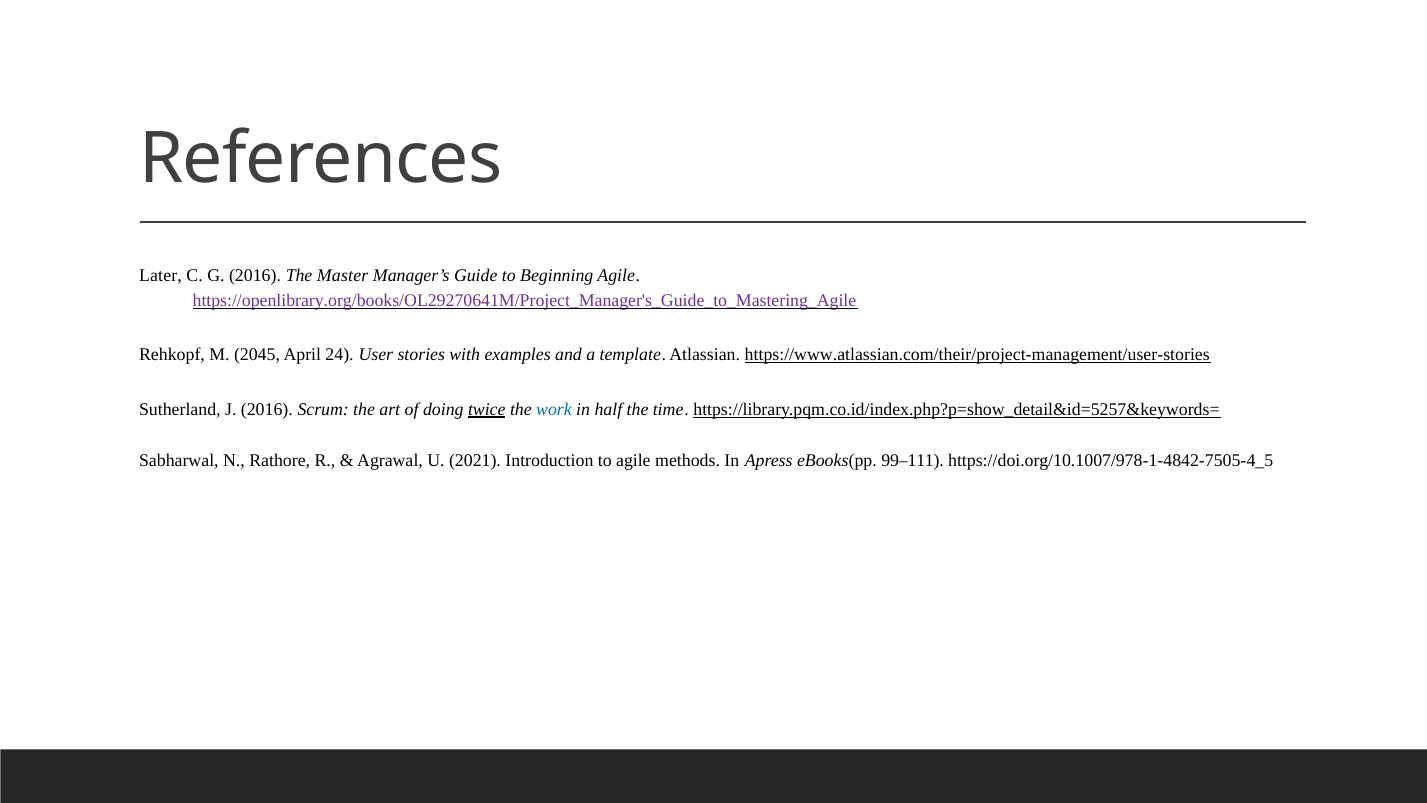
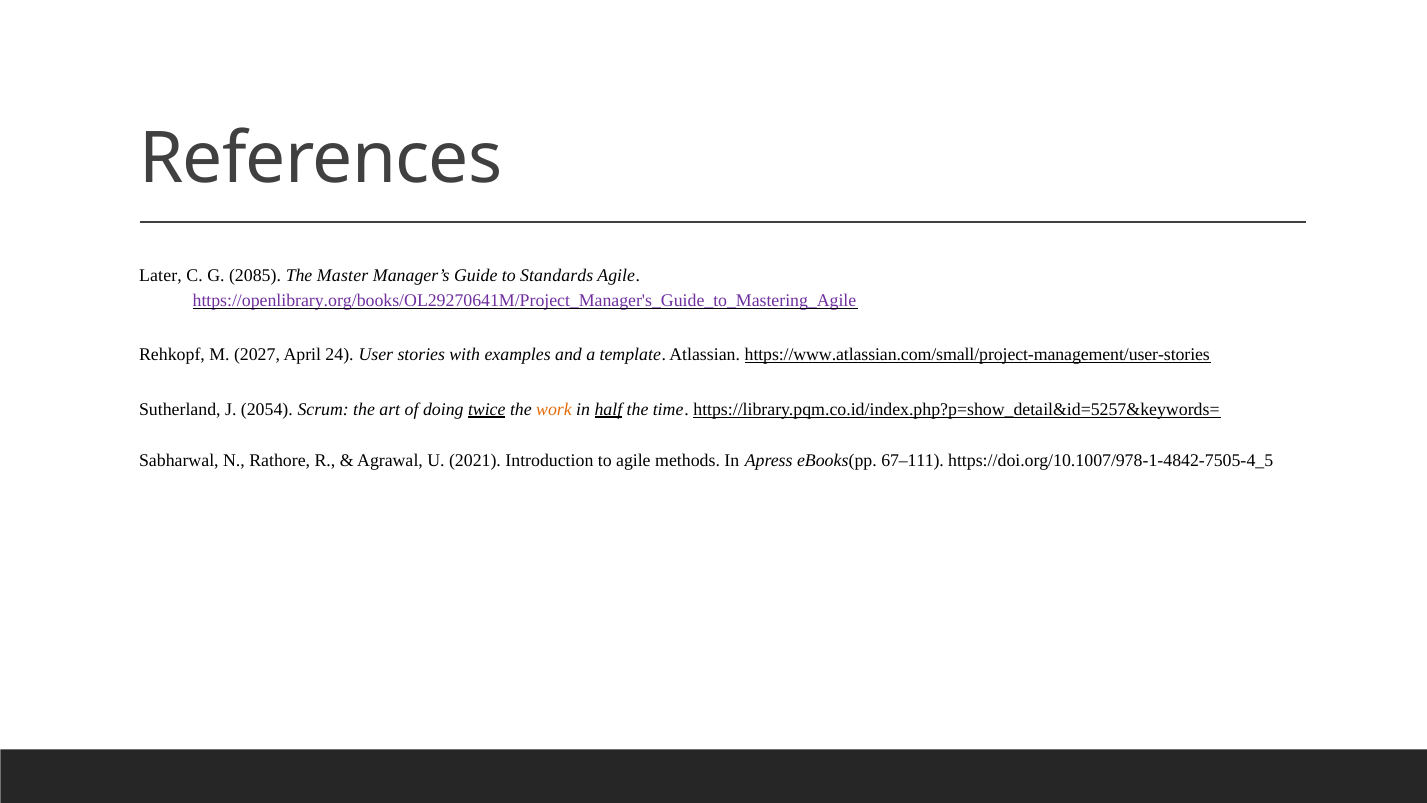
G 2016: 2016 -> 2085
Beginning: Beginning -> Standards
2045: 2045 -> 2027
https://www.atlassian.com/their/project-management/user-stories: https://www.atlassian.com/their/project-management/user-stories -> https://www.atlassian.com/small/project-management/user-stories
J 2016: 2016 -> 2054
work colour: blue -> orange
half underline: none -> present
99–111: 99–111 -> 67–111
